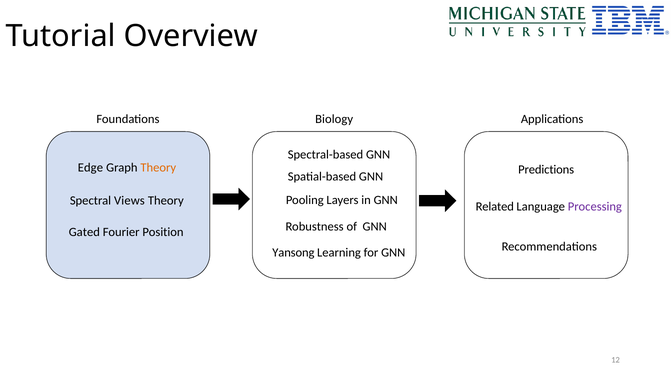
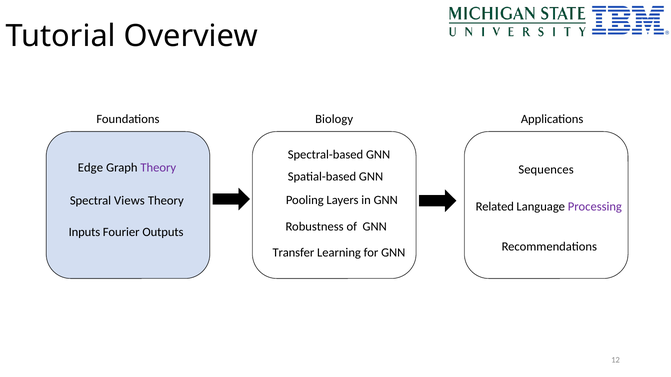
Theory at (158, 168) colour: orange -> purple
Predictions: Predictions -> Sequences
Gated: Gated -> Inputs
Position: Position -> Outputs
Yansong: Yansong -> Transfer
